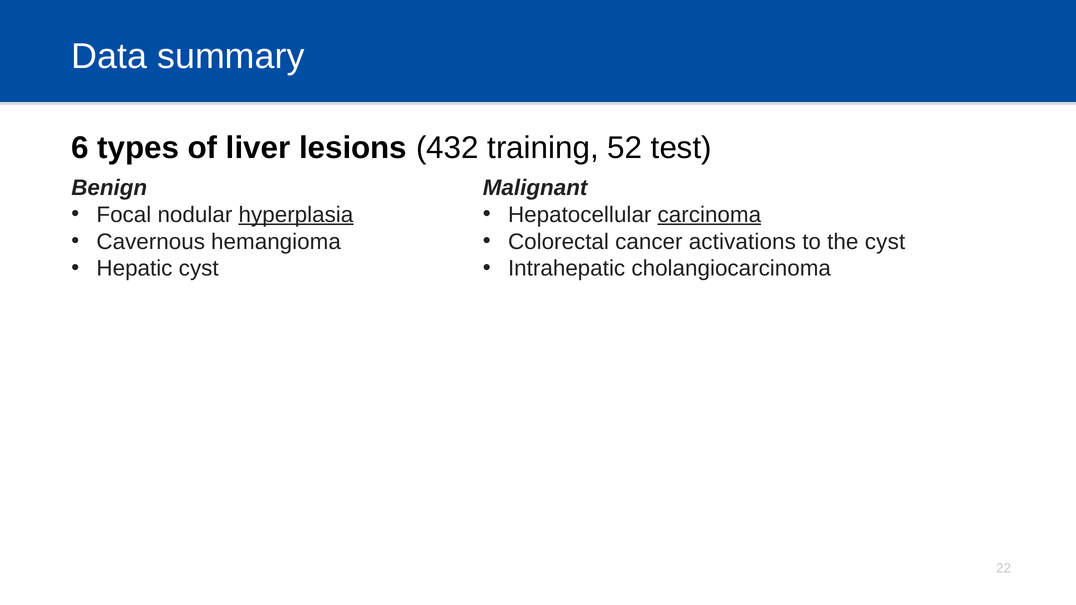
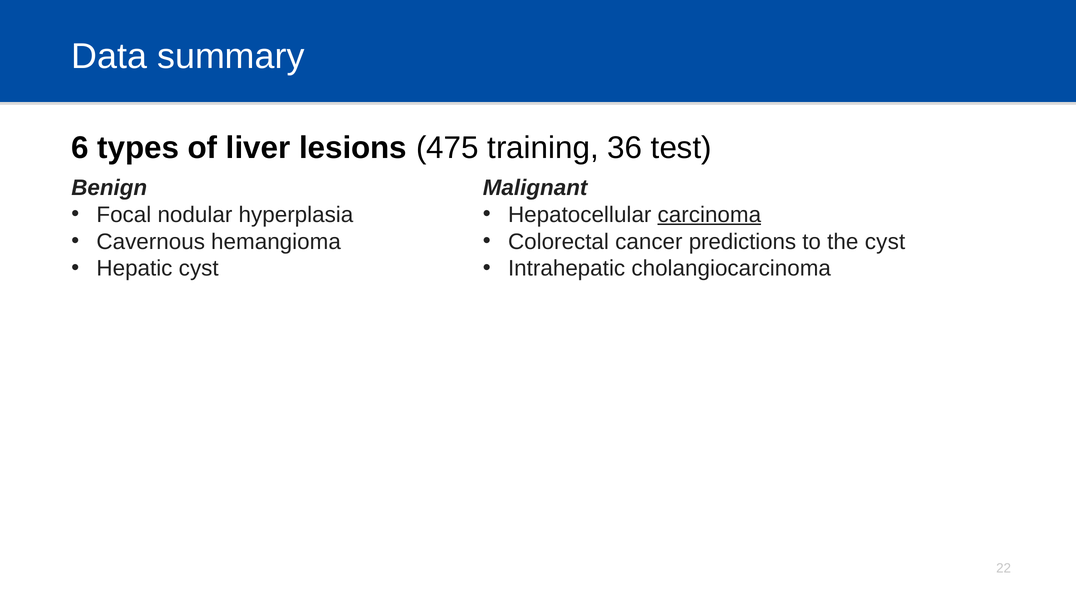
432: 432 -> 475
52: 52 -> 36
hyperplasia underline: present -> none
activations: activations -> predictions
